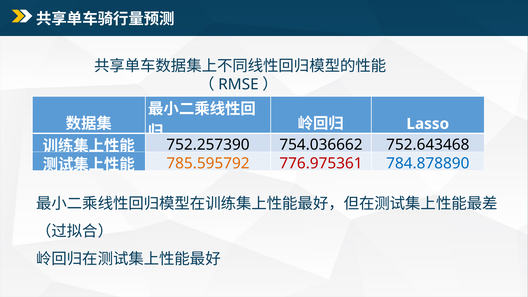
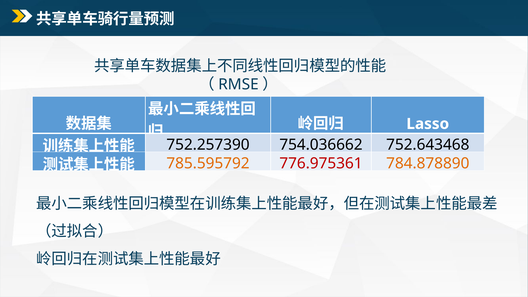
784.878890 colour: blue -> orange
